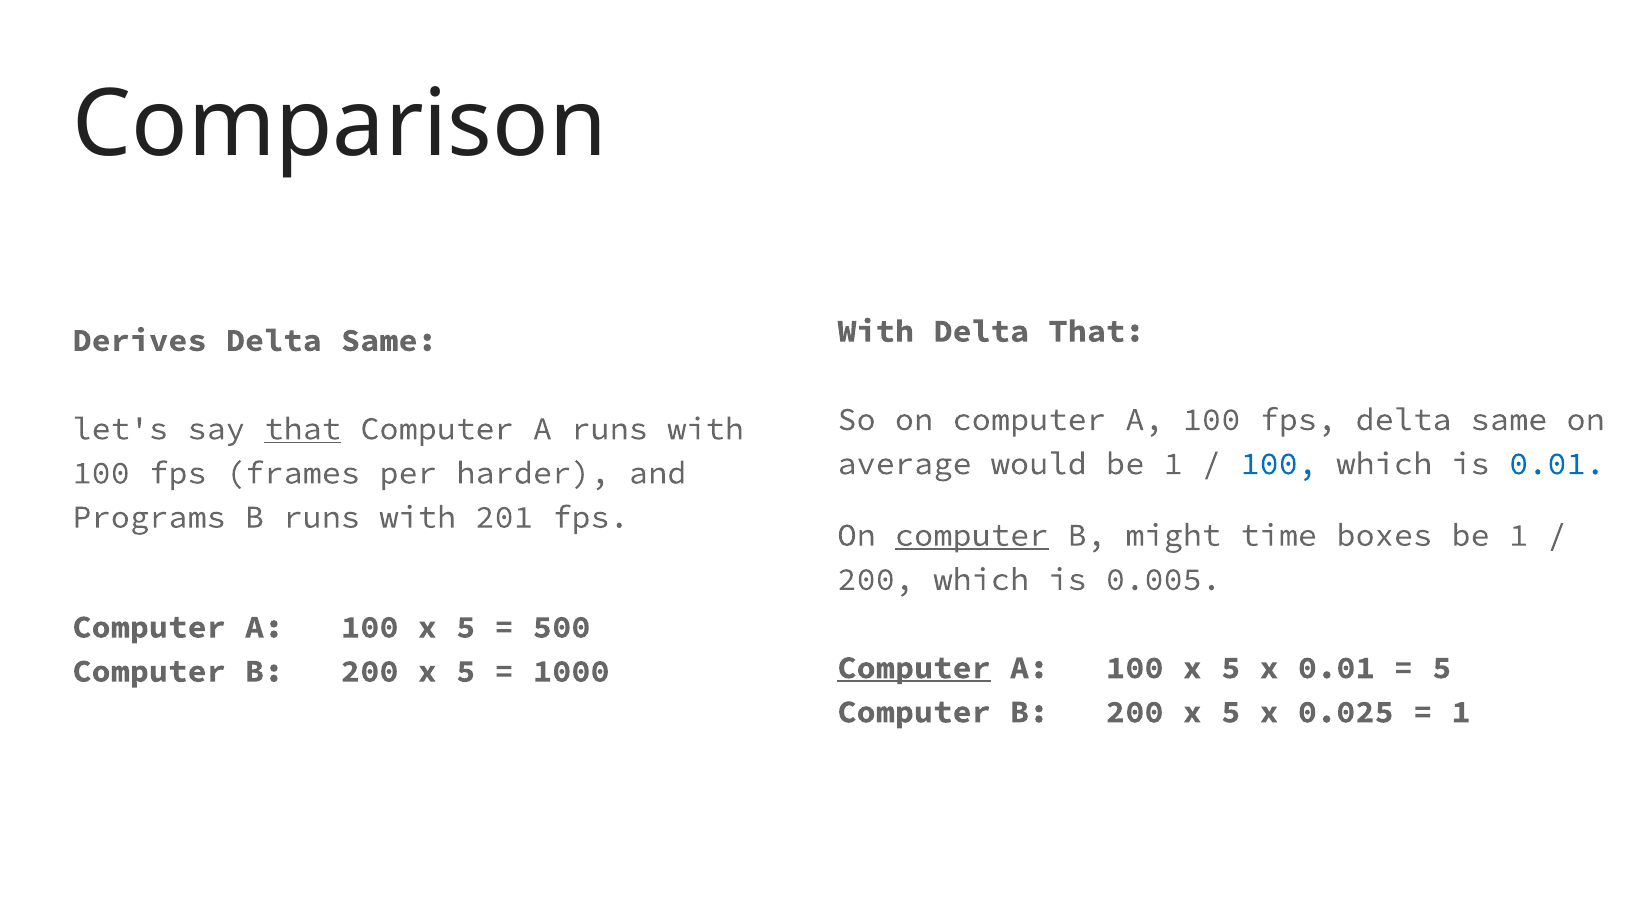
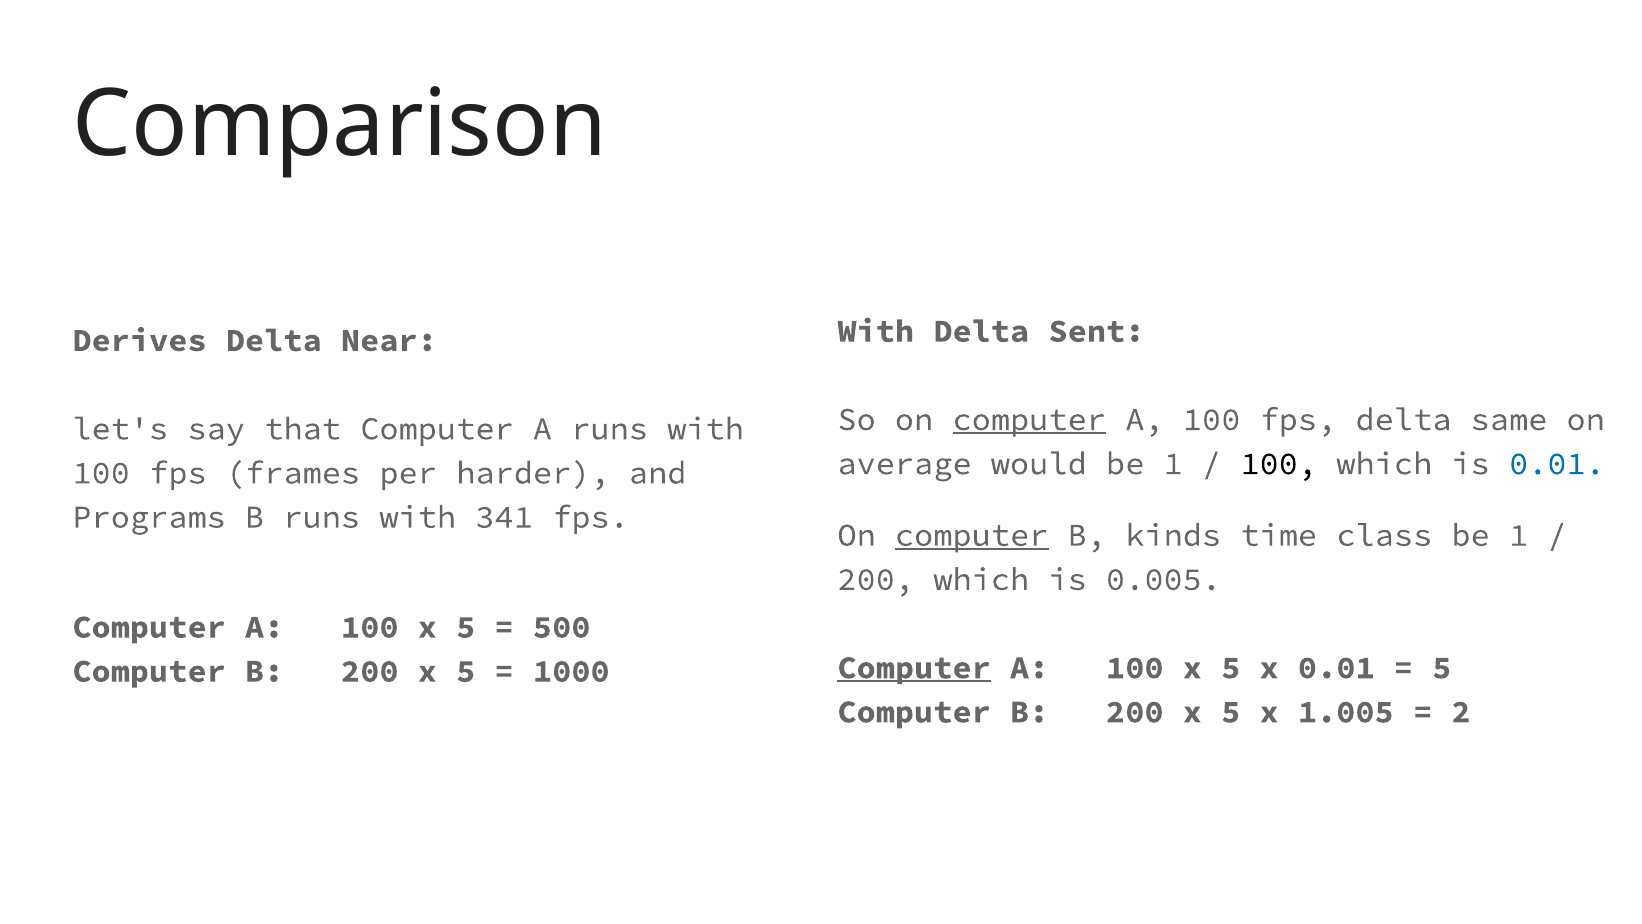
Delta That: That -> Sent
Same at (389, 340): Same -> Near
computer at (1029, 419) underline: none -> present
that at (303, 429) underline: present -> none
100 at (1279, 464) colour: blue -> black
201: 201 -> 341
might: might -> kinds
boxes: boxes -> class
0.025: 0.025 -> 1.005
1 at (1461, 712): 1 -> 2
